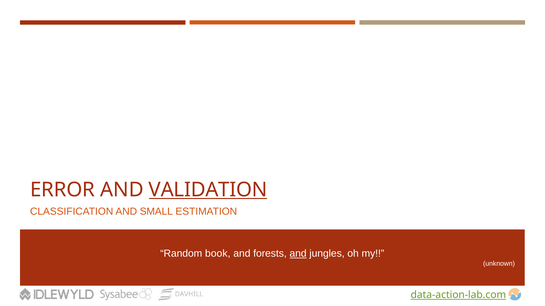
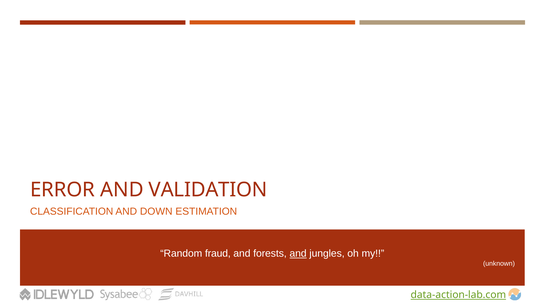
VALIDATION underline: present -> none
SMALL: SMALL -> DOWN
book: book -> fraud
